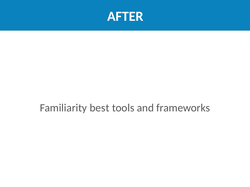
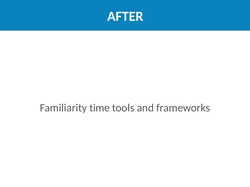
best: best -> time
